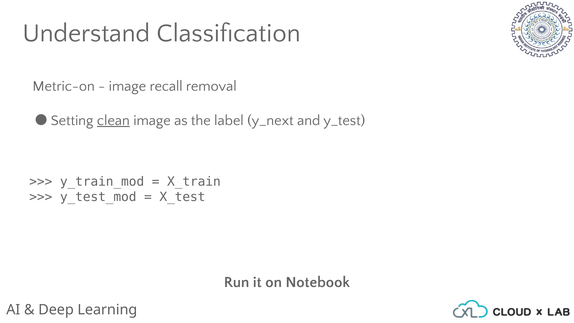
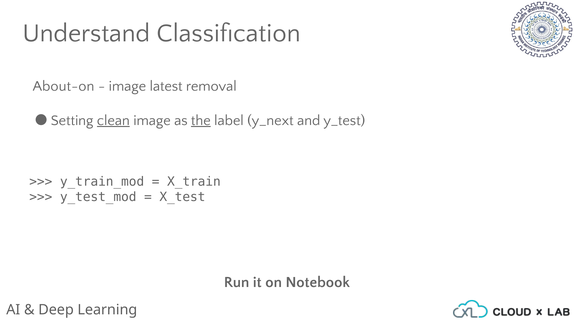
Metric-on: Metric-on -> About-on
recall: recall -> latest
the underline: none -> present
